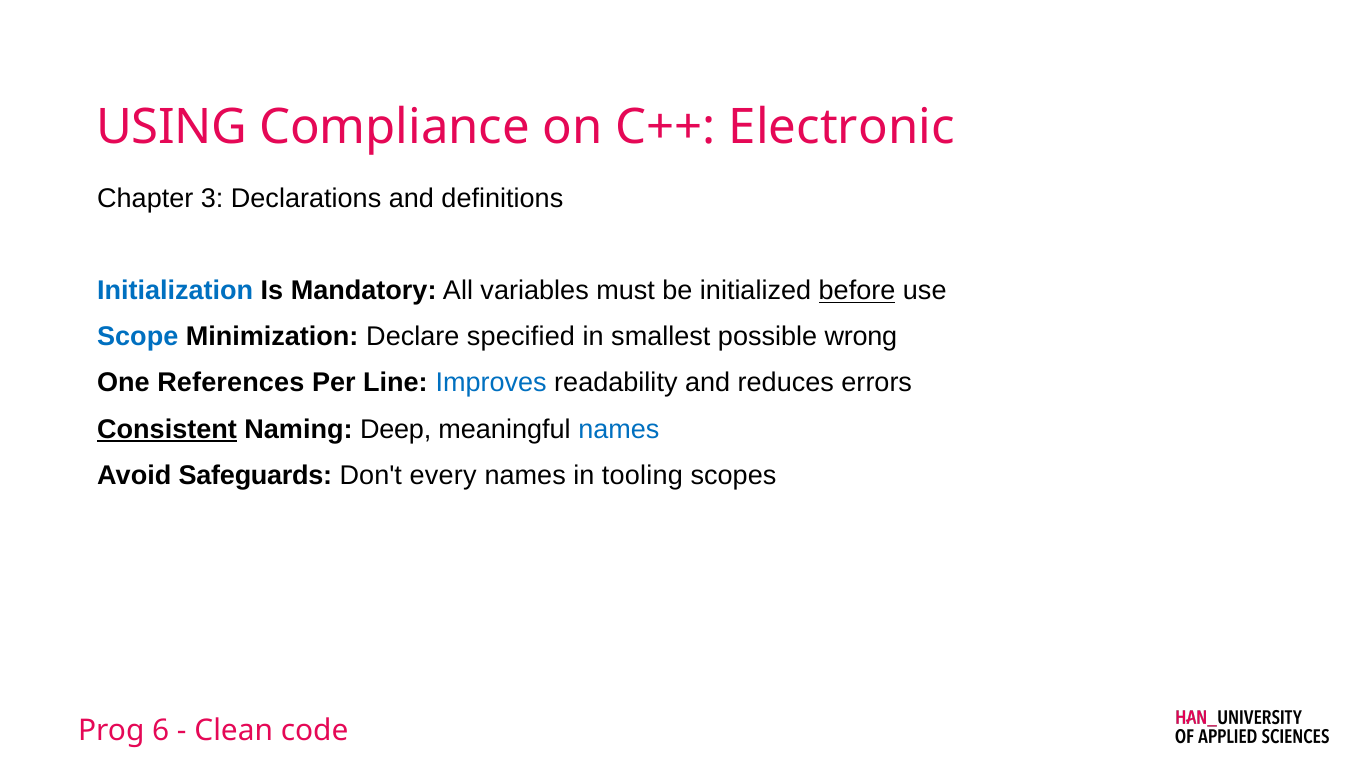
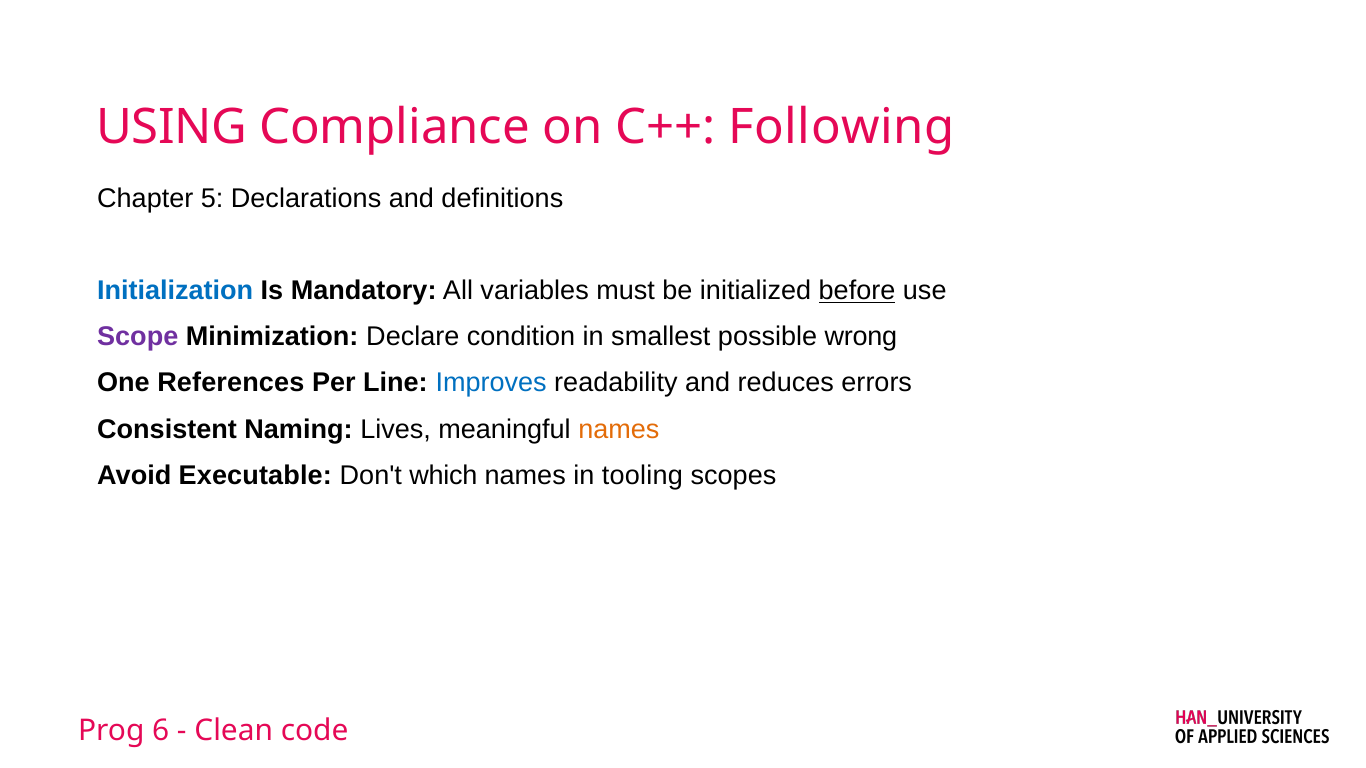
Electronic: Electronic -> Following
3: 3 -> 5
Scope colour: blue -> purple
specified: specified -> condition
Consistent underline: present -> none
Deep: Deep -> Lives
names at (619, 429) colour: blue -> orange
Safeguards: Safeguards -> Executable
every: every -> which
